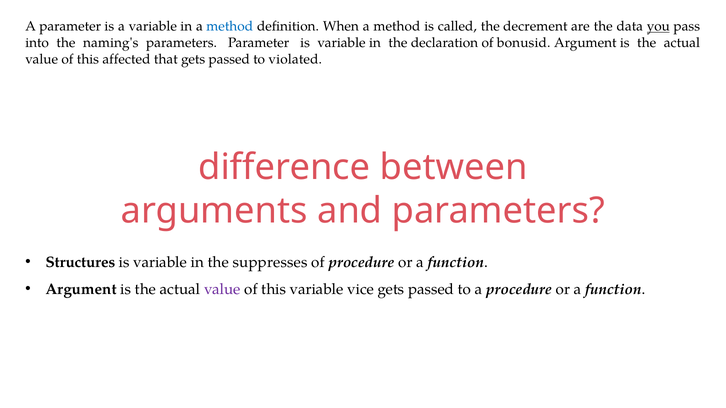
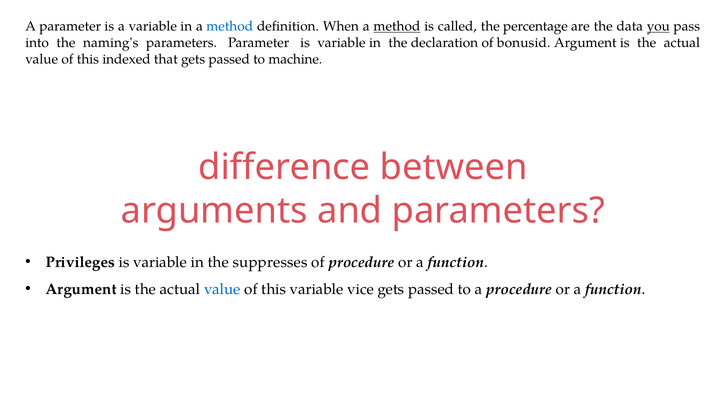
method at (397, 27) underline: none -> present
decrement: decrement -> percentage
affected: affected -> indexed
violated: violated -> machine
Structures: Structures -> Privileges
value at (222, 290) colour: purple -> blue
